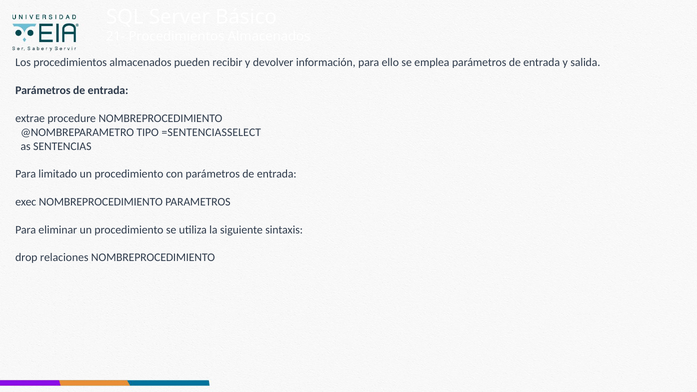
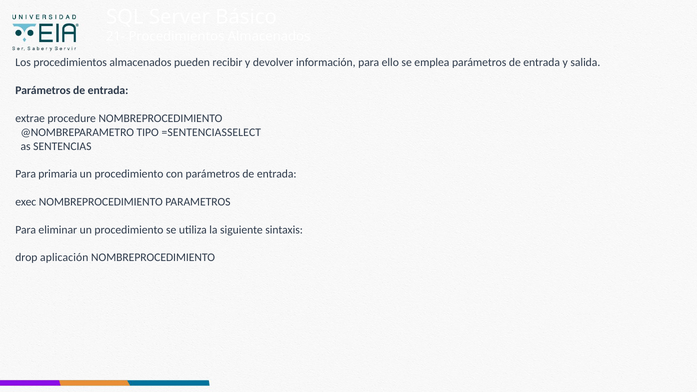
limitado: limitado -> primaria
relaciones: relaciones -> aplicación
